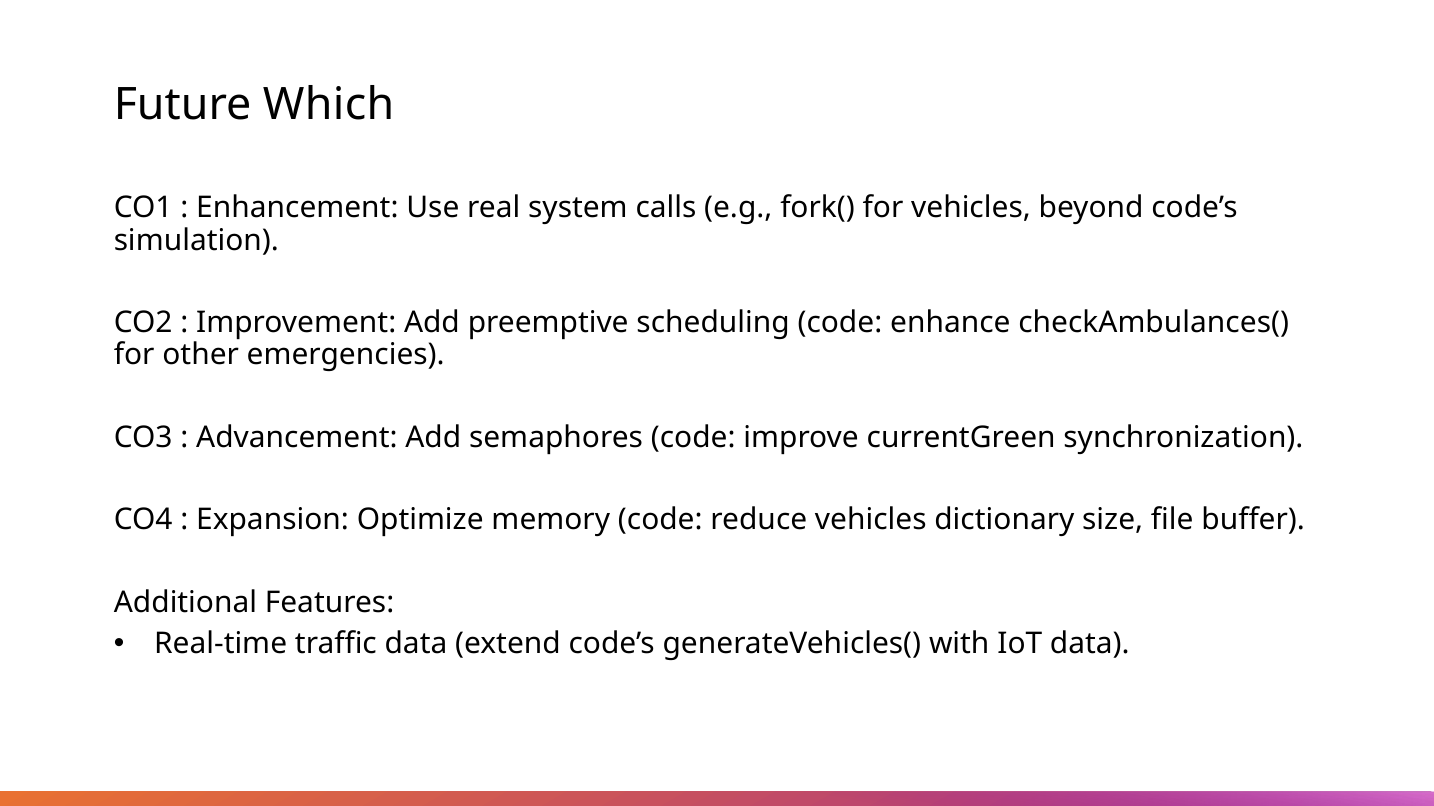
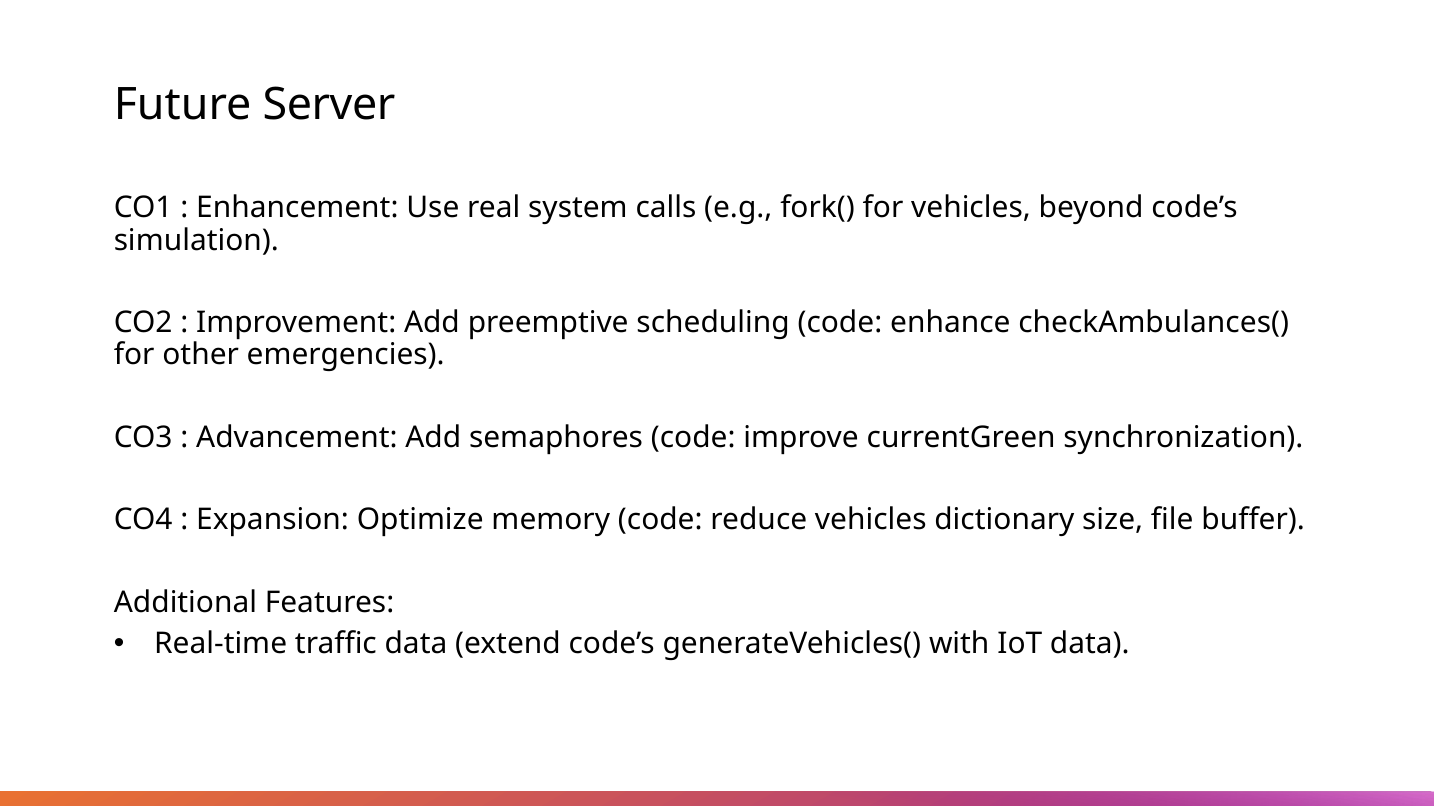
Which: Which -> Server
